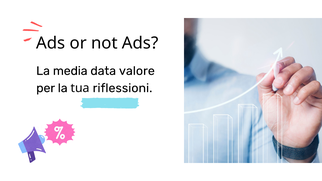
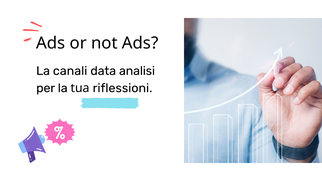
media: media -> canali
valore: valore -> analisi
